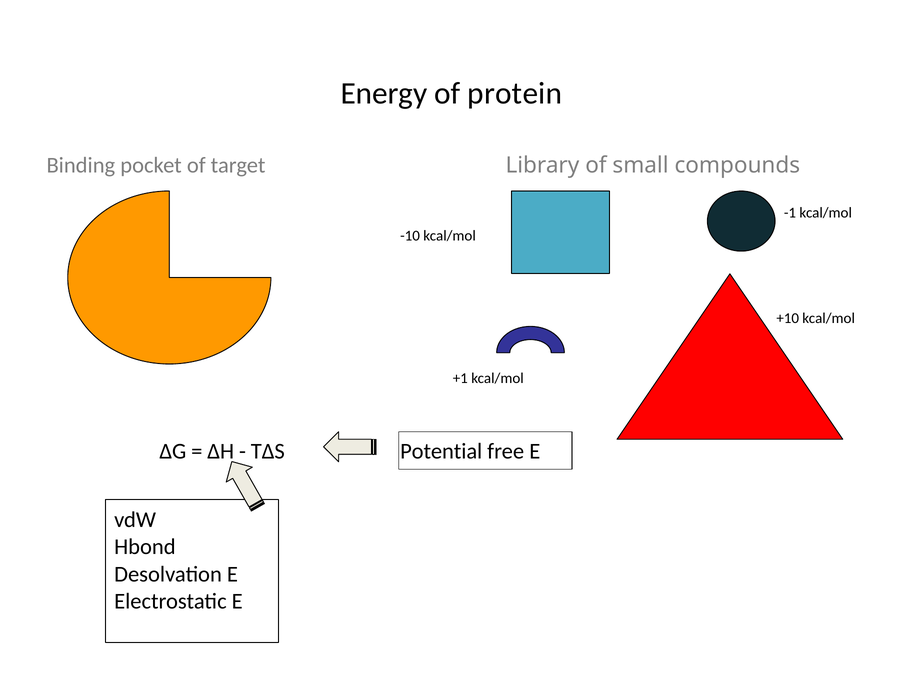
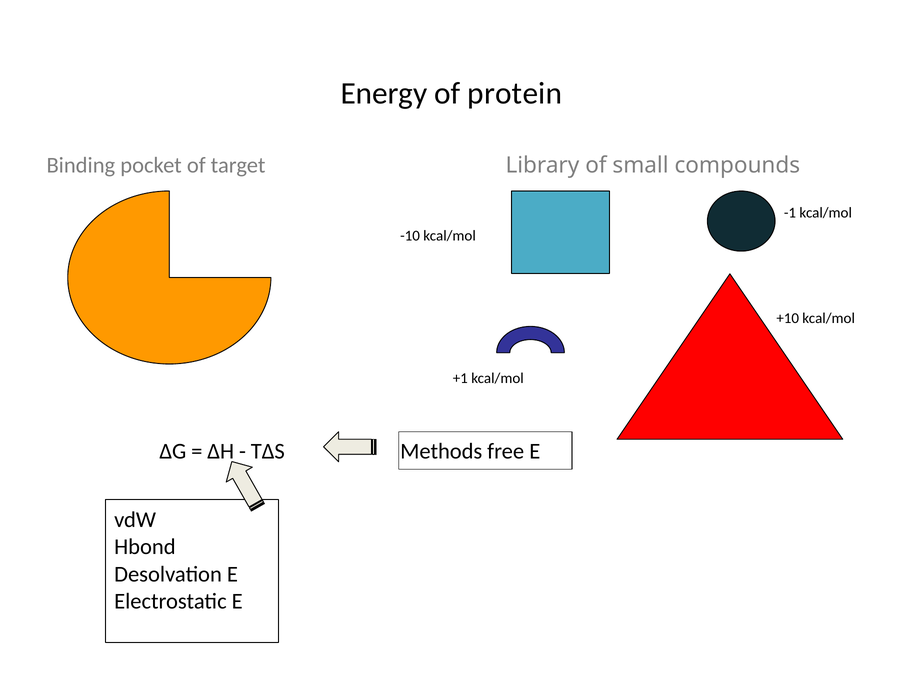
Potential: Potential -> Methods
